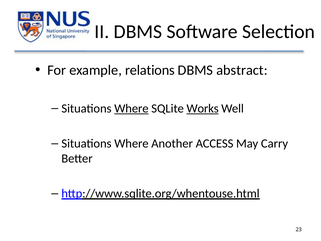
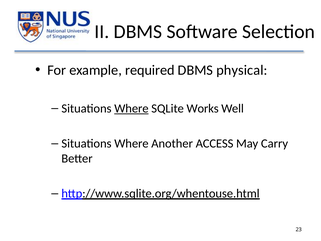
relations: relations -> required
abstract: abstract -> physical
Works underline: present -> none
